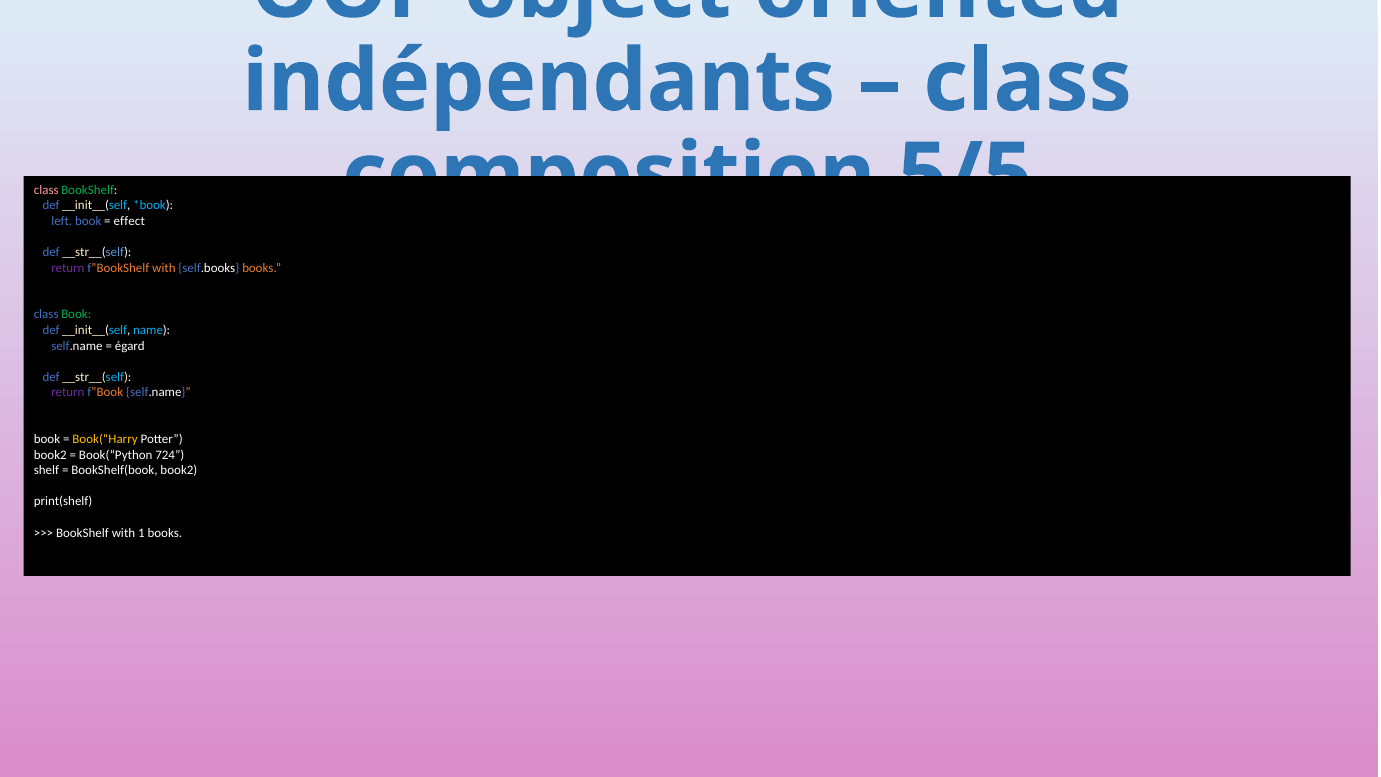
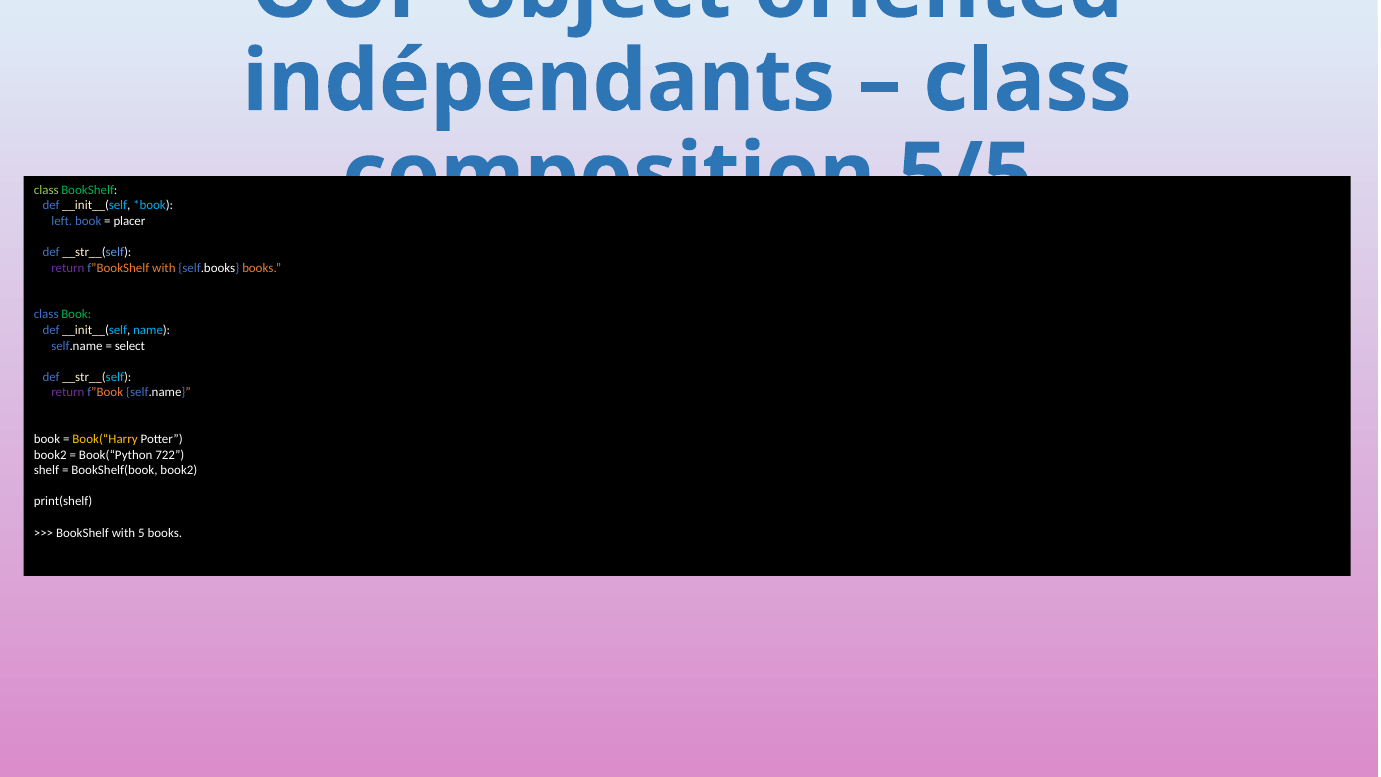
class at (46, 190) colour: pink -> light green
effect: effect -> placer
égard: égard -> select
724: 724 -> 722
1: 1 -> 5
